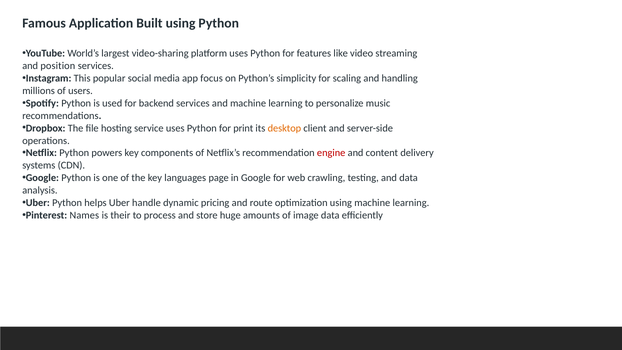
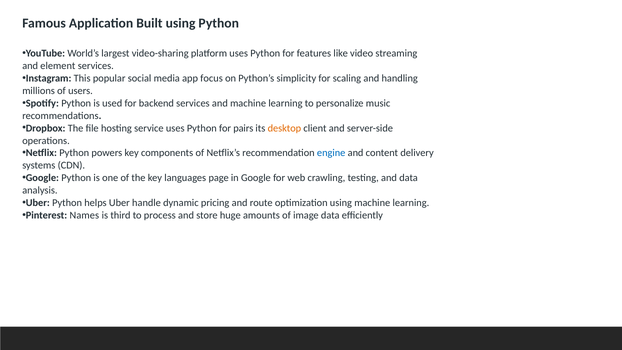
position: position -> element
print: print -> pairs
engine colour: red -> blue
their: their -> third
